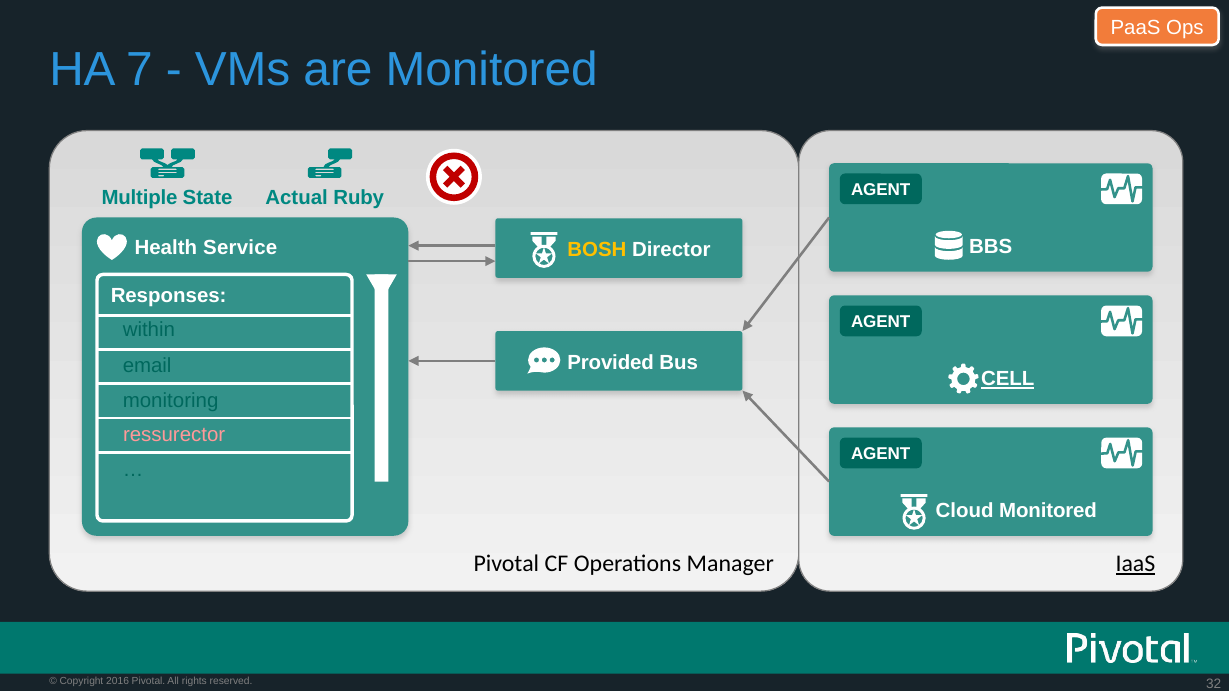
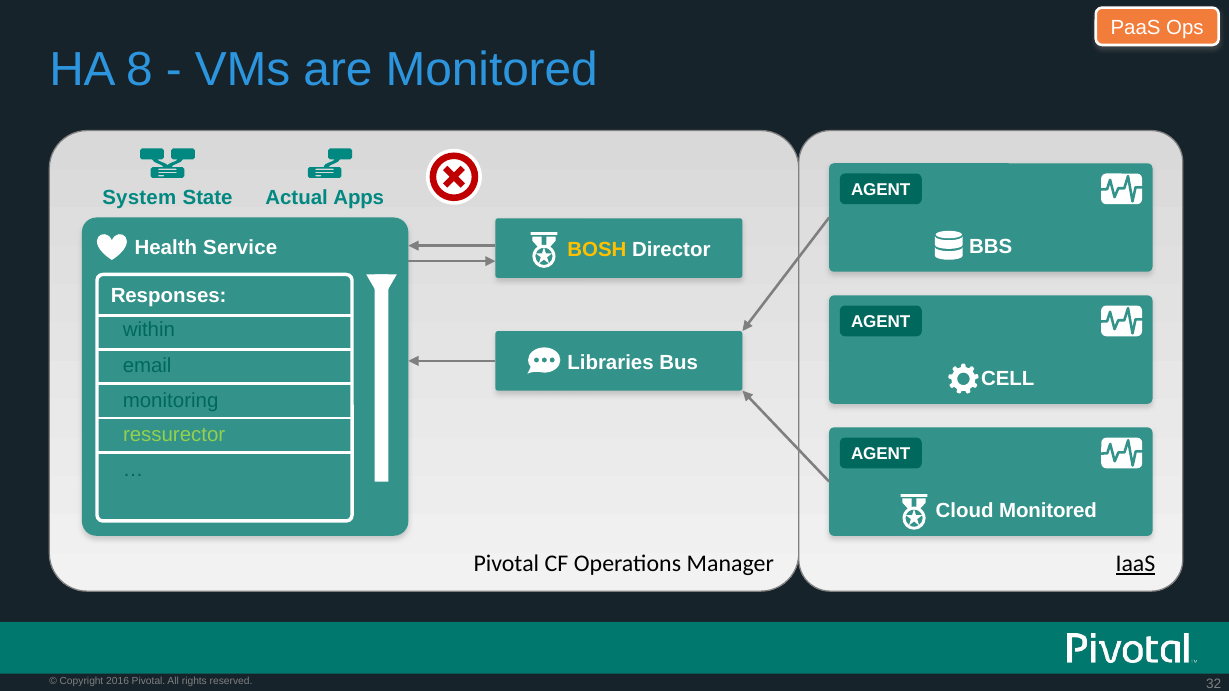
7: 7 -> 8
Multiple: Multiple -> System
Ruby: Ruby -> Apps
Provided: Provided -> Libraries
CELL underline: present -> none
ressurector colour: pink -> light green
